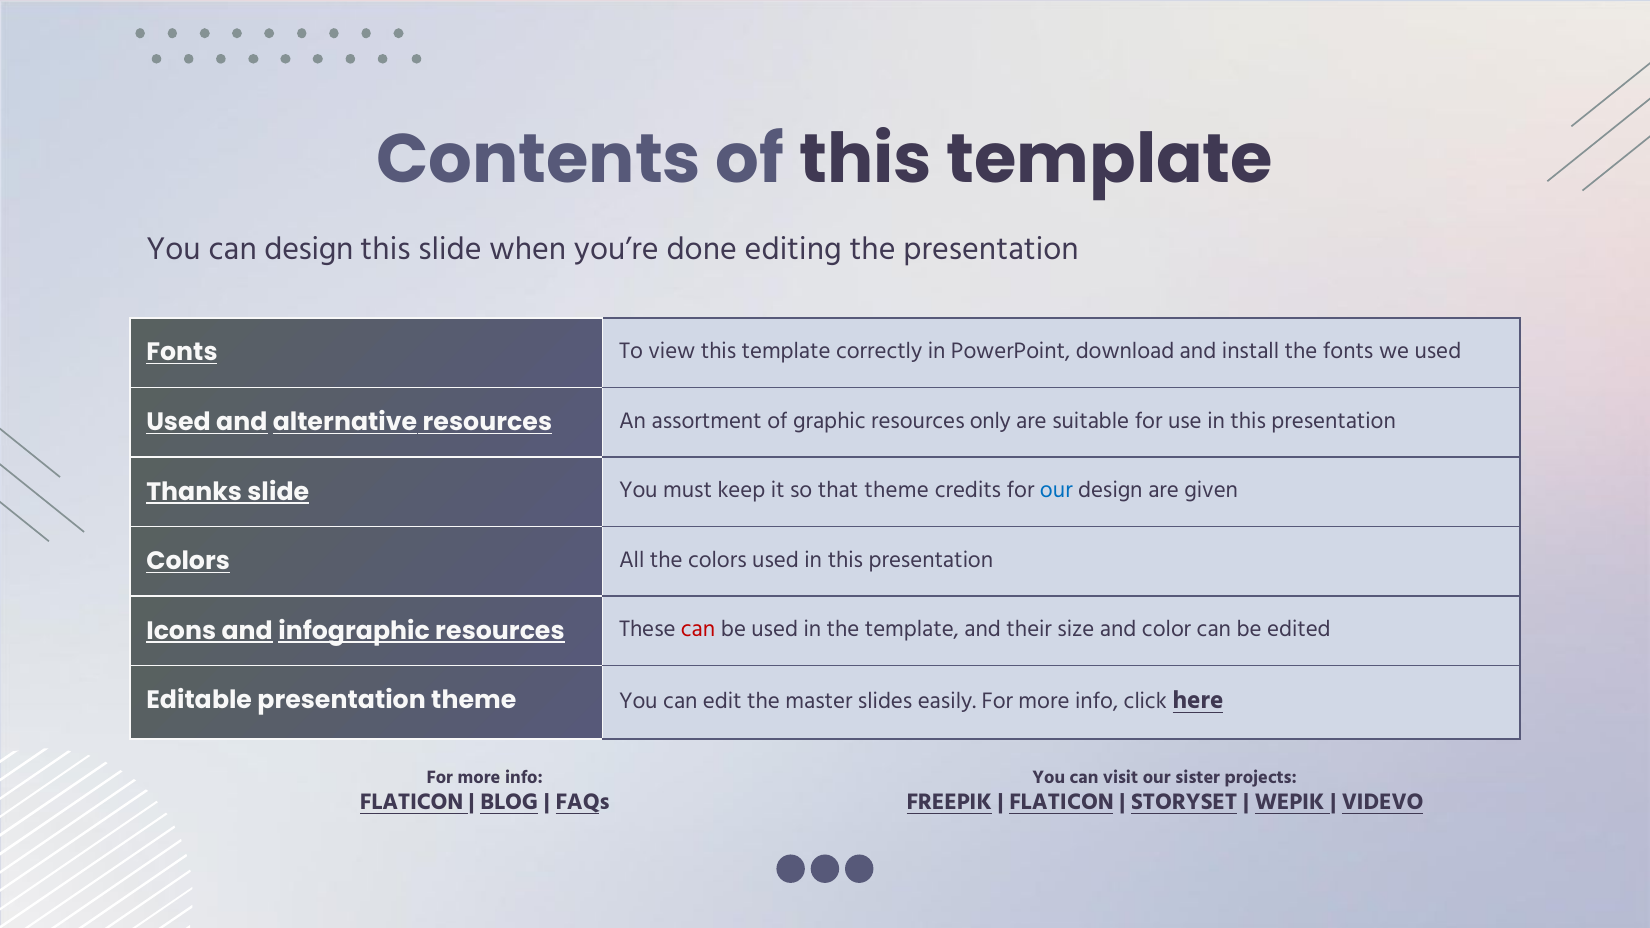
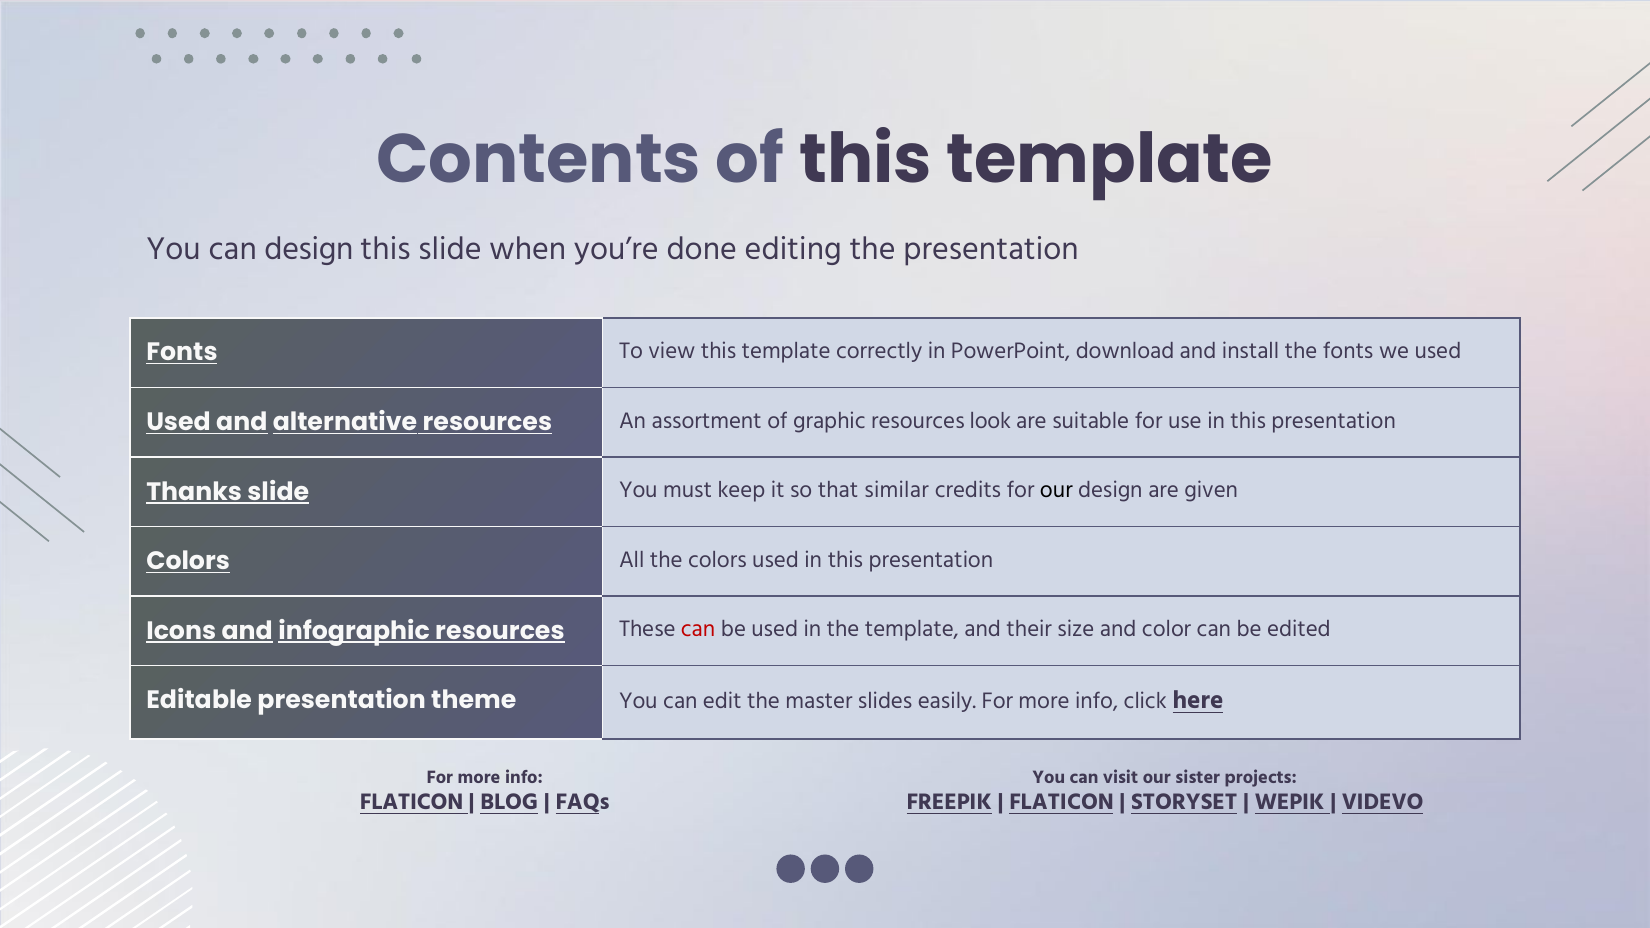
only: only -> look
that theme: theme -> similar
our at (1056, 490) colour: blue -> black
